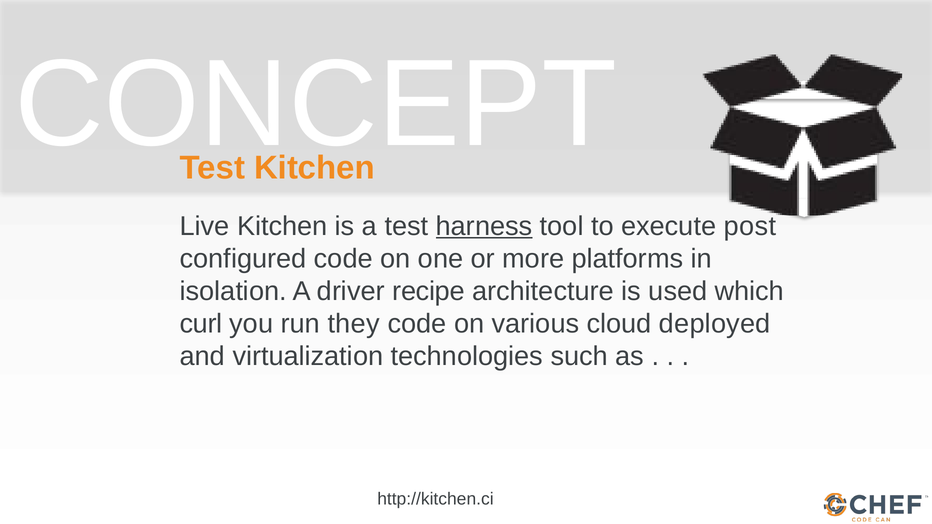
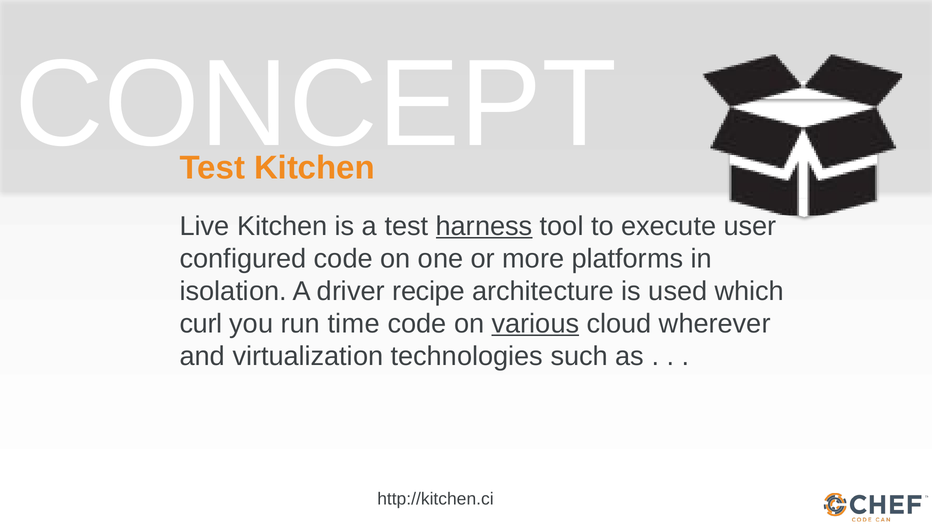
post: post -> user
they: they -> time
various underline: none -> present
deployed: deployed -> wherever
